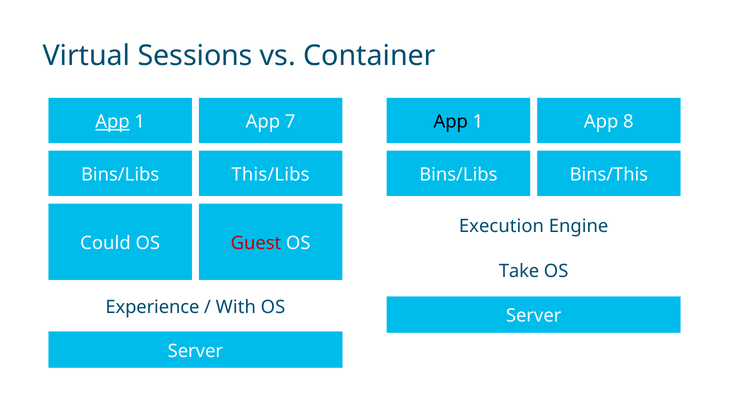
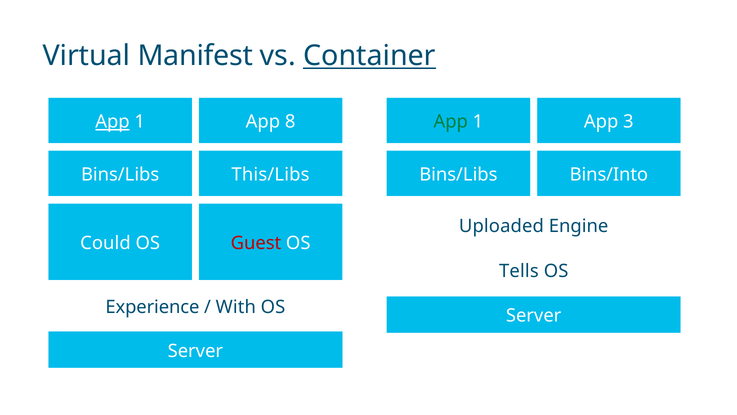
Sessions: Sessions -> Manifest
Container underline: none -> present
7: 7 -> 8
App at (451, 122) colour: black -> green
8: 8 -> 3
Bins/This: Bins/This -> Bins/Into
Execution: Execution -> Uploaded
Take: Take -> Tells
